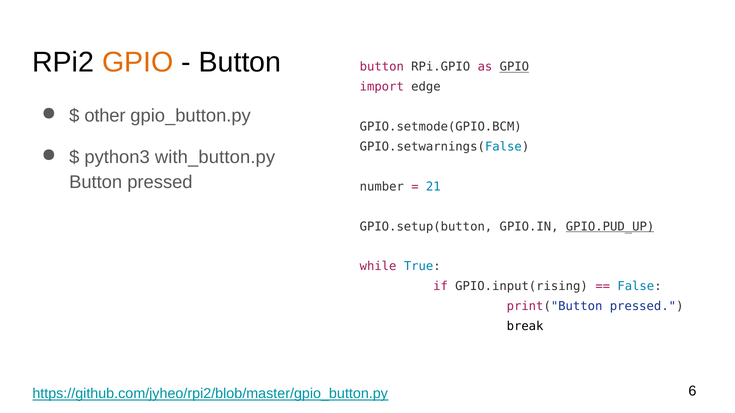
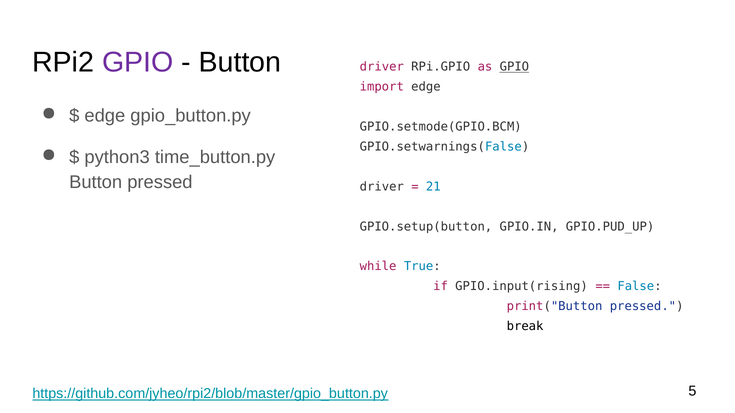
GPIO at (138, 62) colour: orange -> purple
button at (382, 67): button -> driver
other at (105, 116): other -> edge
with_button.py: with_button.py -> time_button.py
number at (382, 187): number -> driver
GPIO.PUD_UP underline: present -> none
6: 6 -> 5
